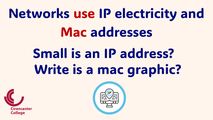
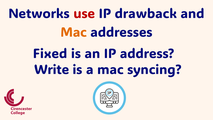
electricity: electricity -> drawback
Mac at (74, 32) colour: red -> orange
Small: Small -> Fixed
graphic: graphic -> syncing
